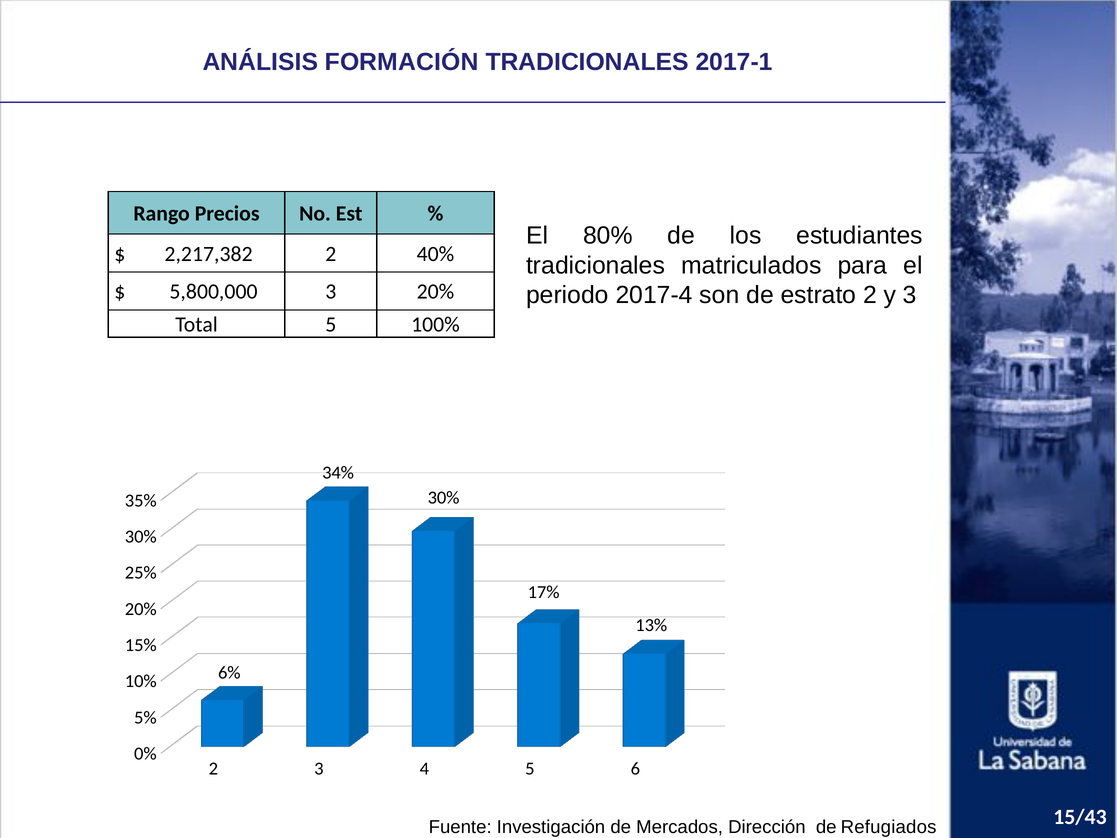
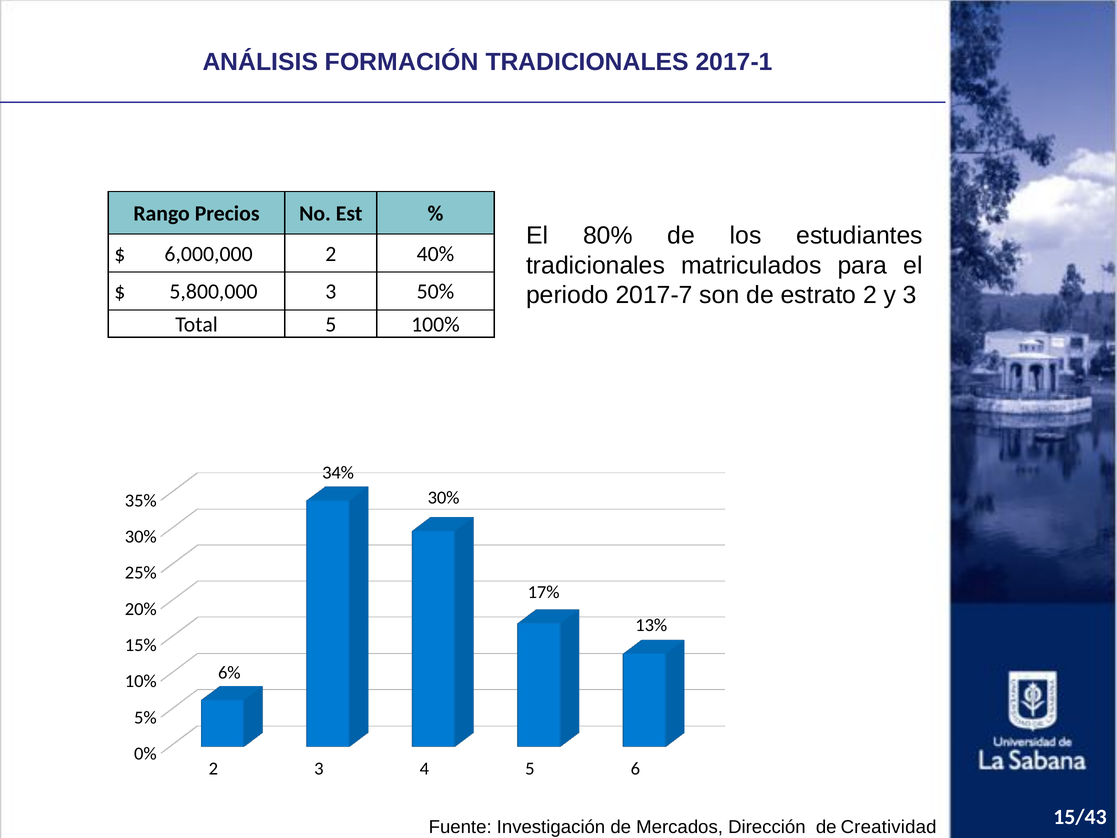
2,217,382: 2,217,382 -> 6,000,000
3 20%: 20% -> 50%
2017-4: 2017-4 -> 2017-7
Refugiados: Refugiados -> Creatividad
